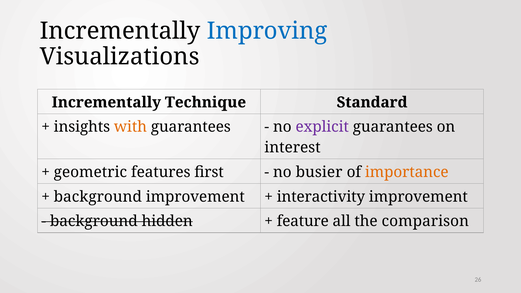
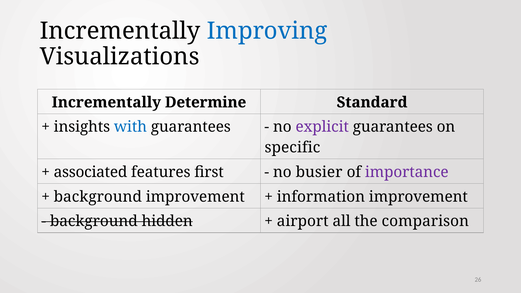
Technique: Technique -> Determine
with colour: orange -> blue
interest: interest -> specific
geometric: geometric -> associated
importance colour: orange -> purple
interactivity: interactivity -> information
feature: feature -> airport
